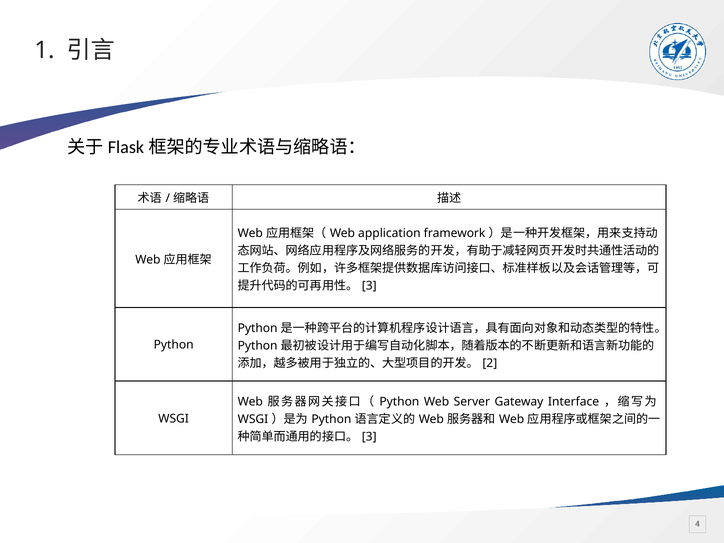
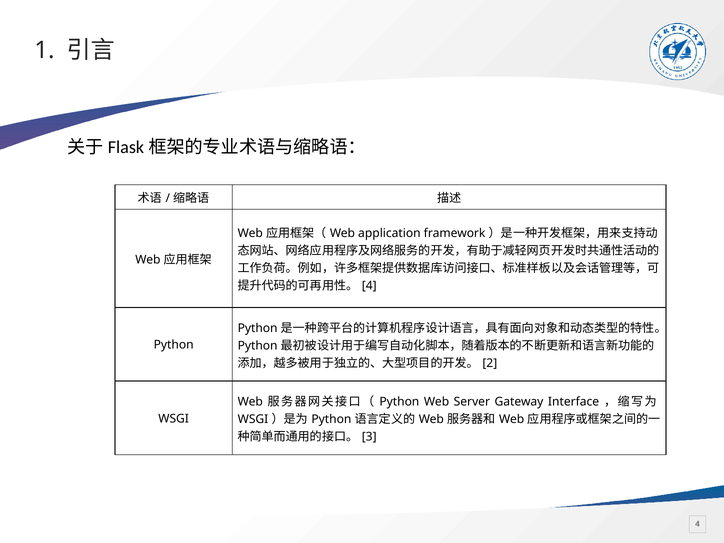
3 at (369, 286): 3 -> 4
